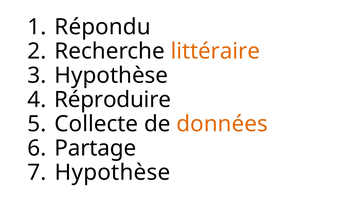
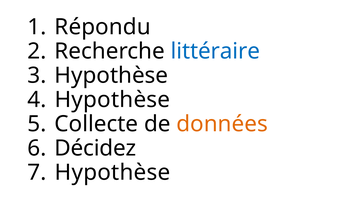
littéraire colour: orange -> blue
4 Réproduire: Réproduire -> Hypothèse
Partage: Partage -> Décidez
